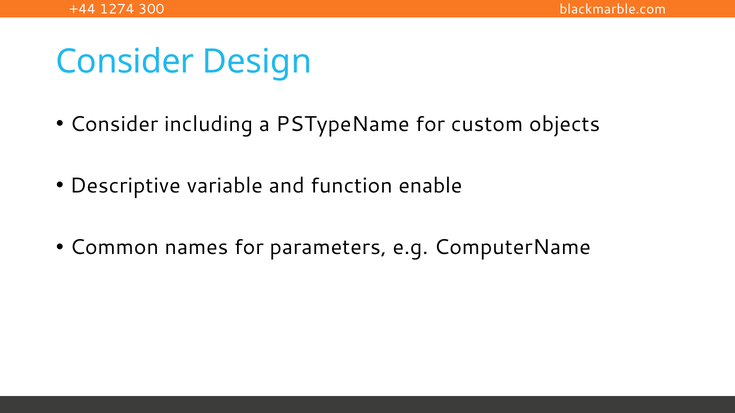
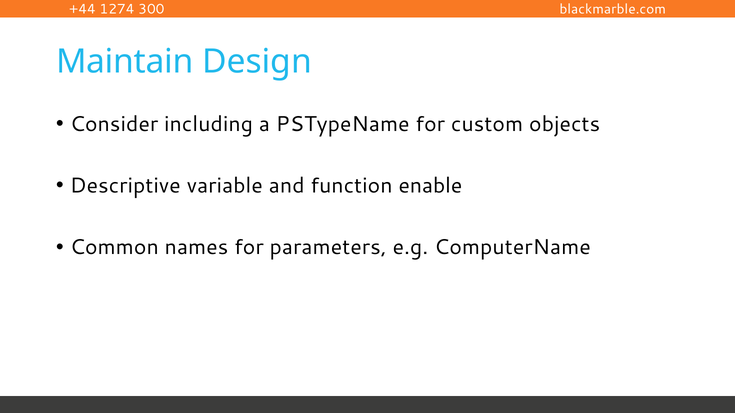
Consider at (125, 62): Consider -> Maintain
